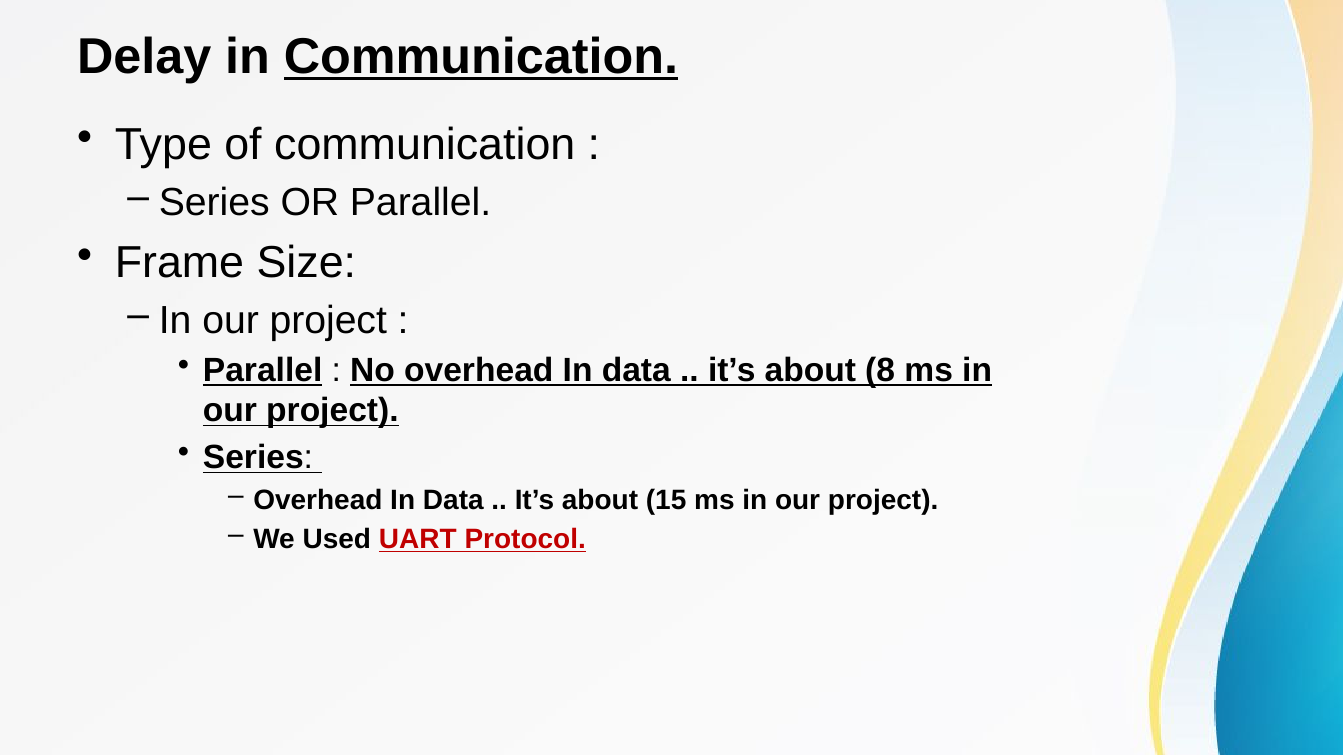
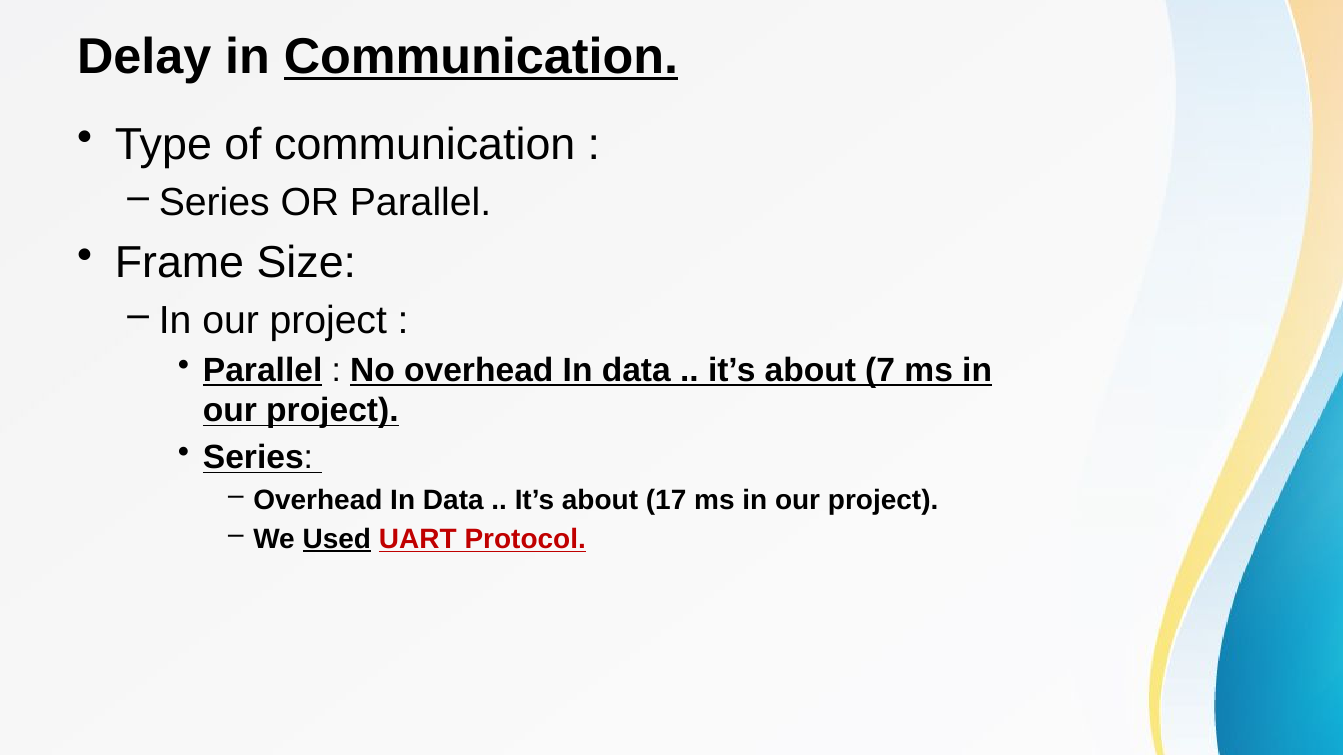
8: 8 -> 7
15: 15 -> 17
Used underline: none -> present
